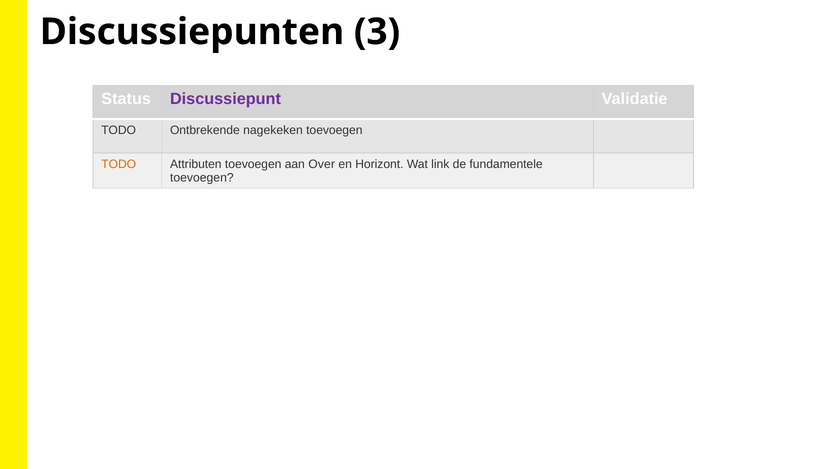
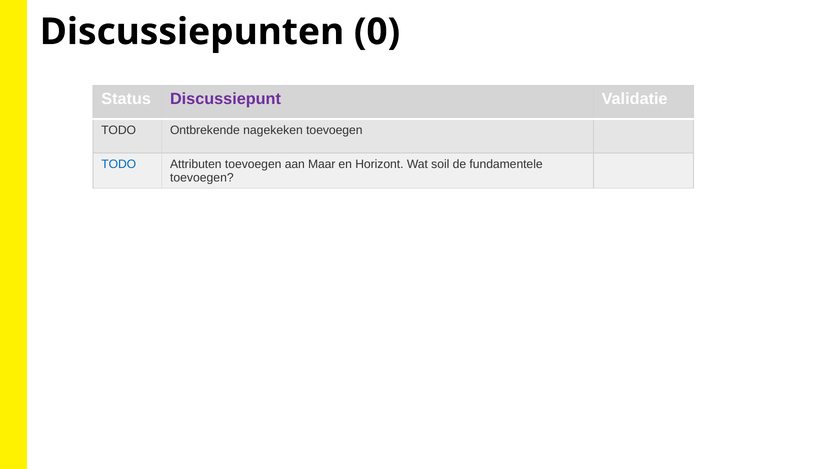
3: 3 -> 0
TODO at (119, 164) colour: orange -> blue
Over: Over -> Maar
link: link -> soil
